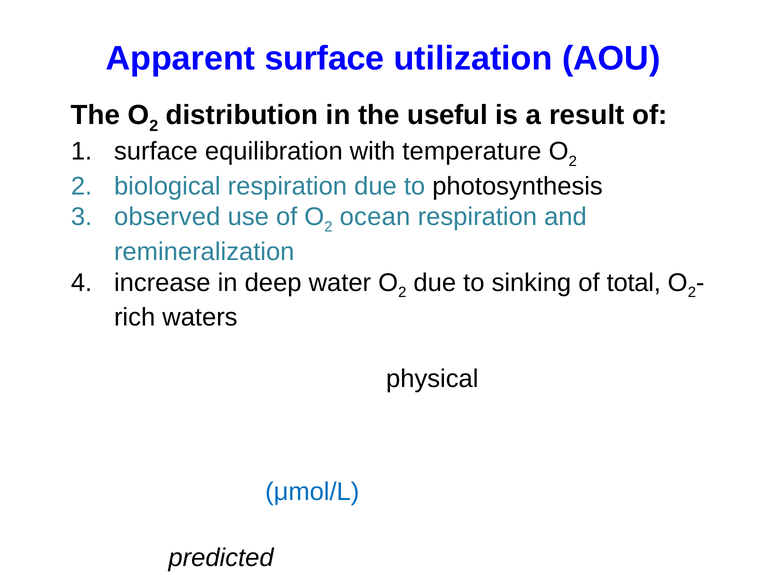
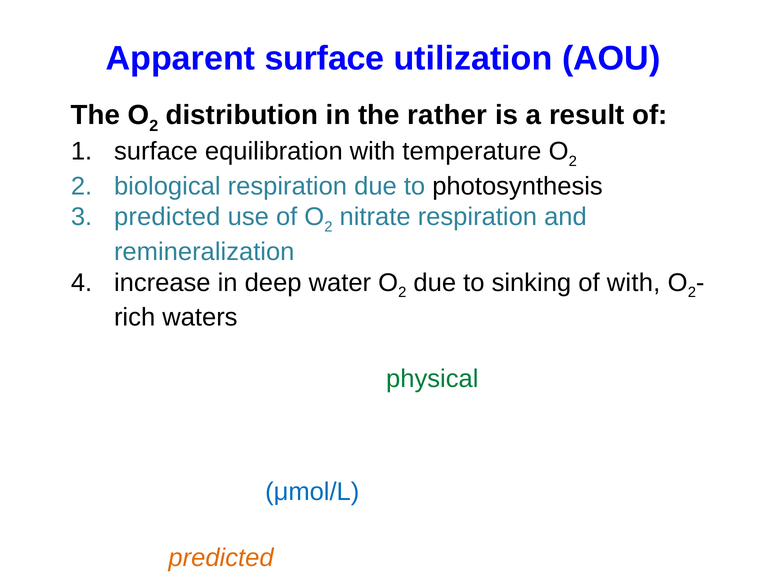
useful: useful -> rather
observed at (167, 217): observed -> predicted
ocean: ocean -> nitrate
of total: total -> with
physical colour: black -> green
predicted at (221, 558) colour: black -> orange
